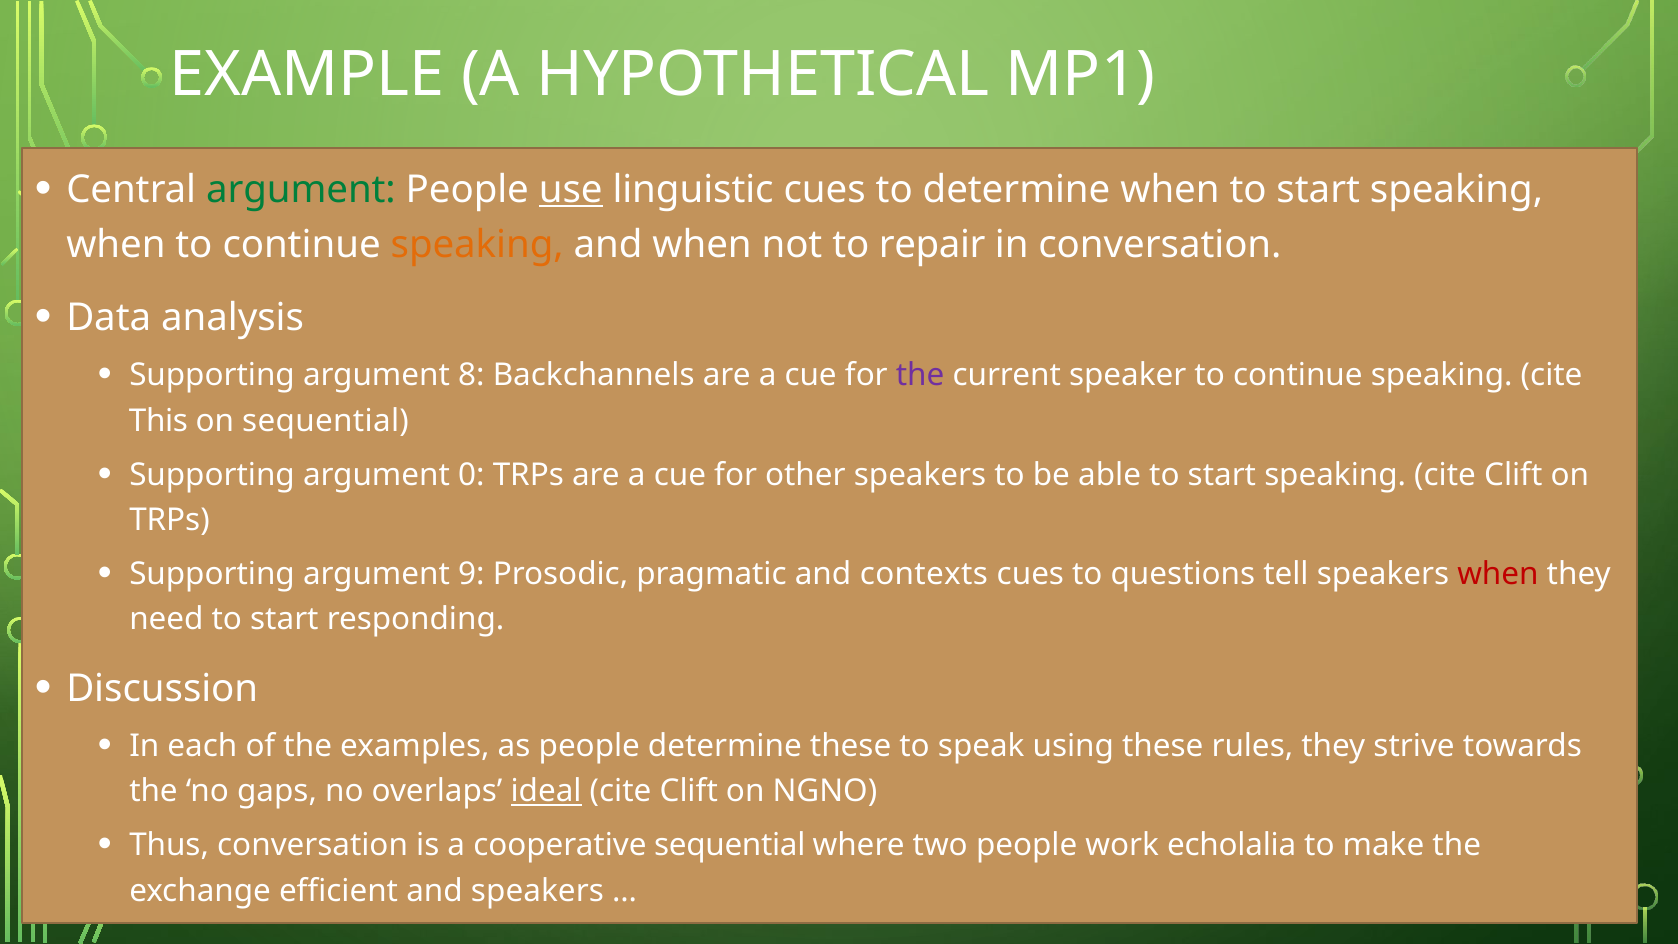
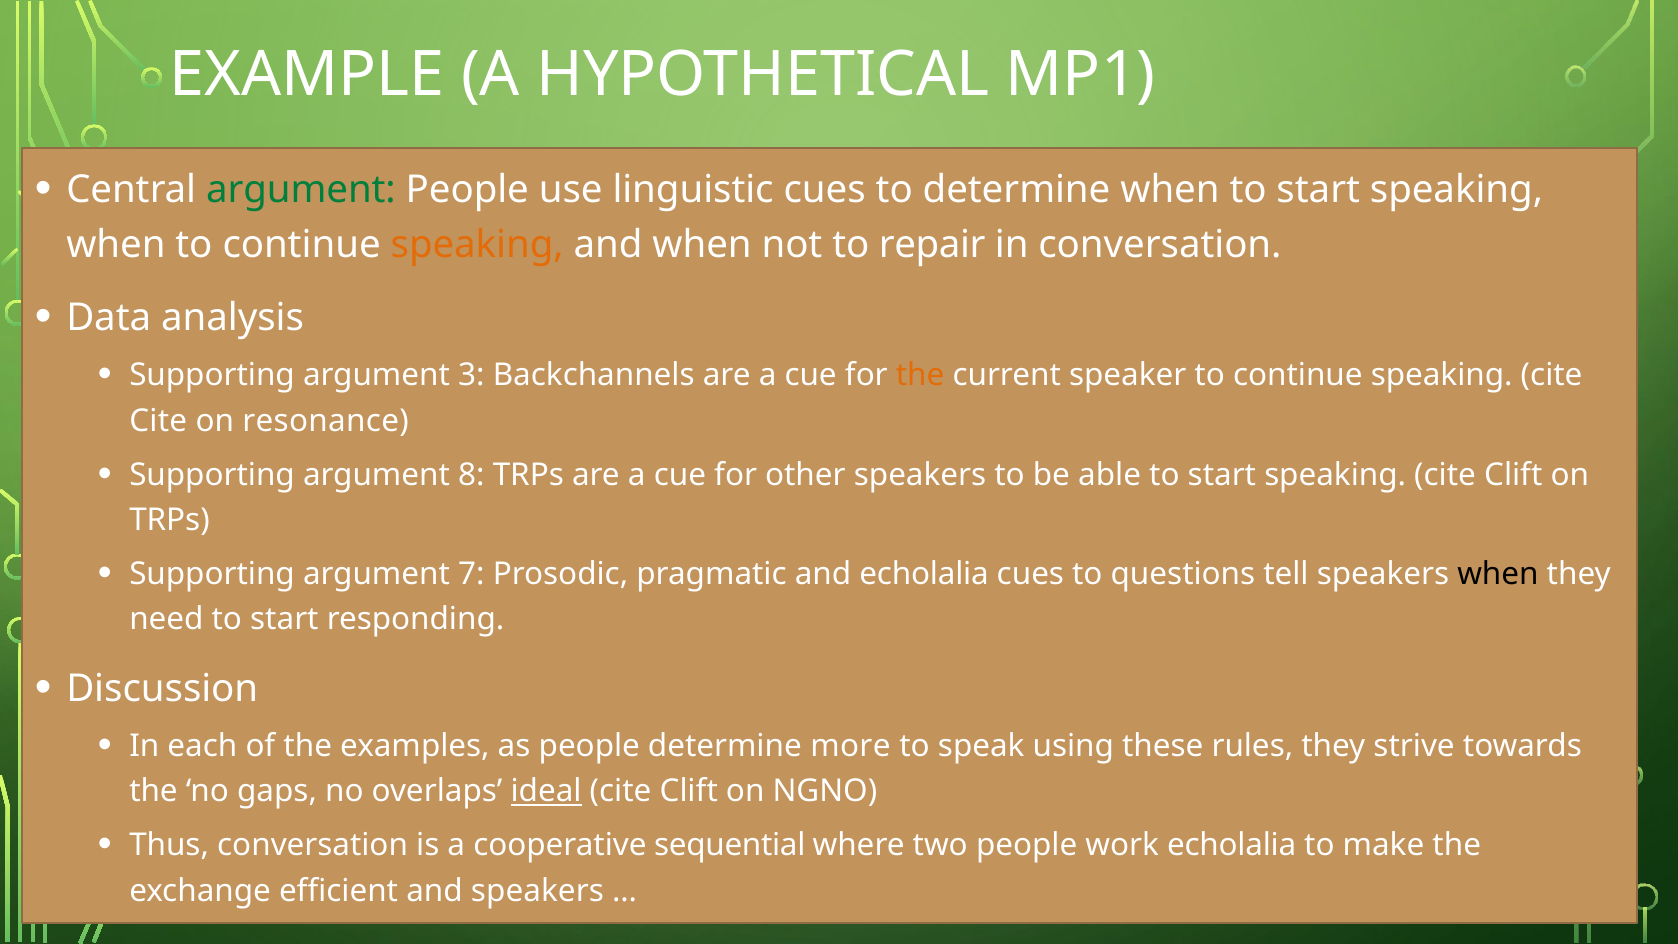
use underline: present -> none
8: 8 -> 3
the at (920, 375) colour: purple -> orange
This at (158, 421): This -> Cite
on sequential: sequential -> resonance
0: 0 -> 8
9: 9 -> 7
and contexts: contexts -> echolalia
when at (1498, 574) colour: red -> black
determine these: these -> more
